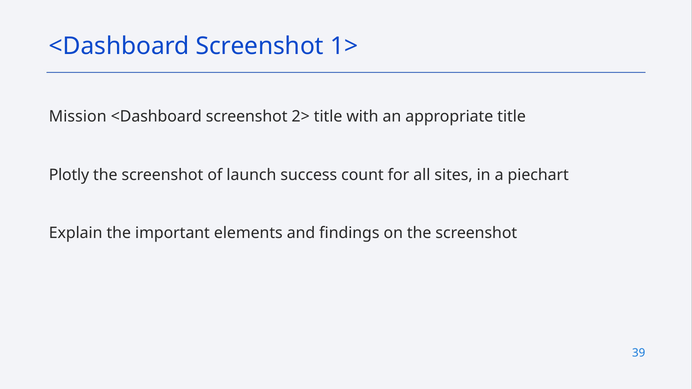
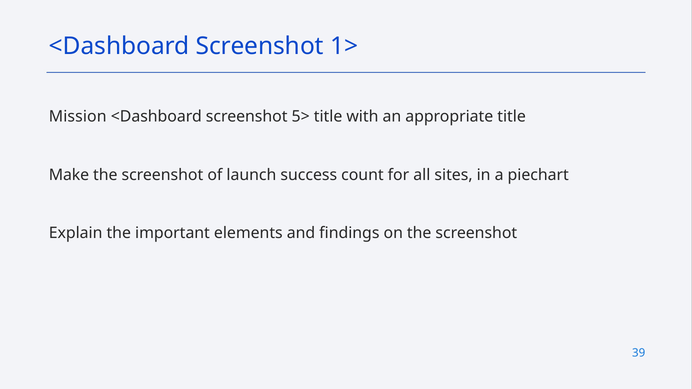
2>: 2> -> 5>
Plotly: Plotly -> Make
